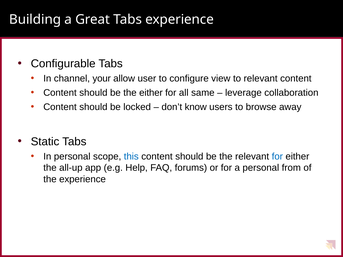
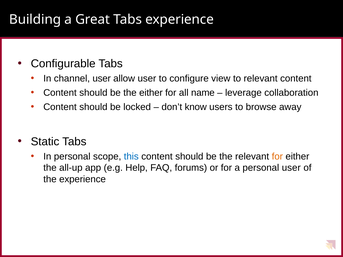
channel your: your -> user
same: same -> name
for at (277, 157) colour: blue -> orange
personal from: from -> user
